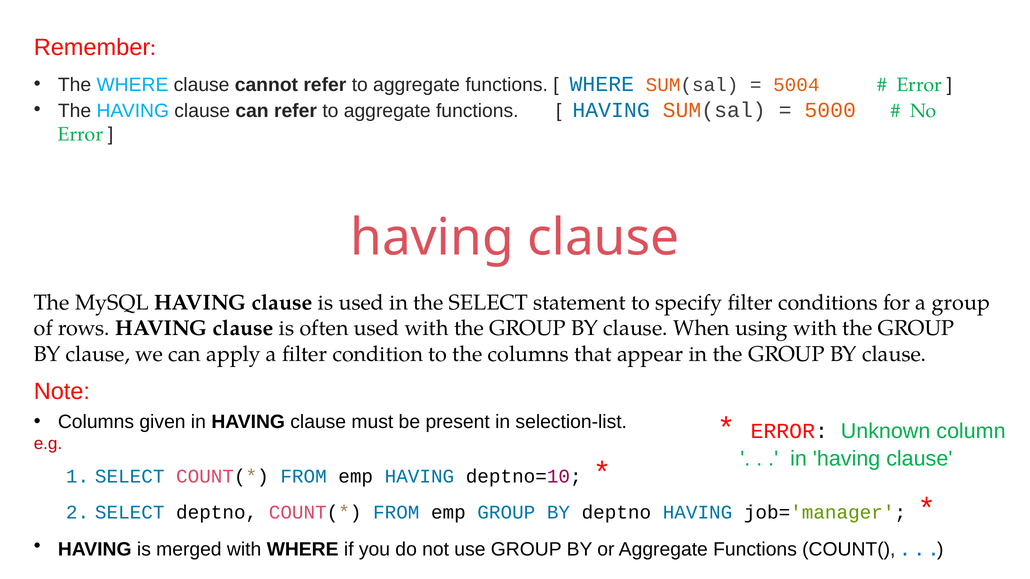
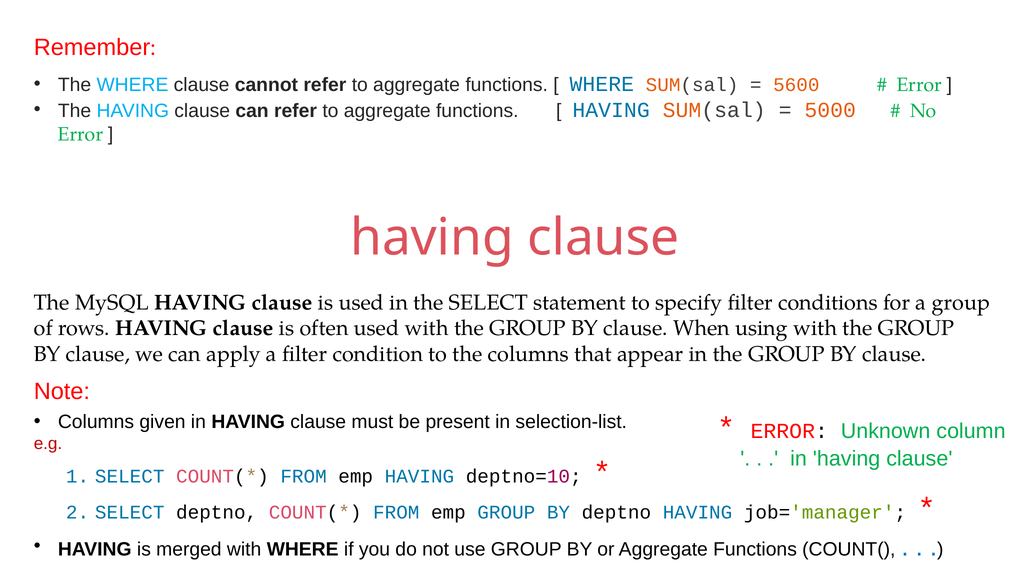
5004: 5004 -> 5600
